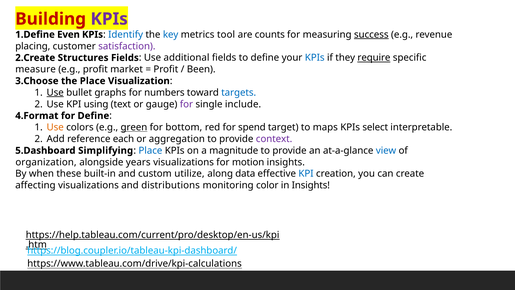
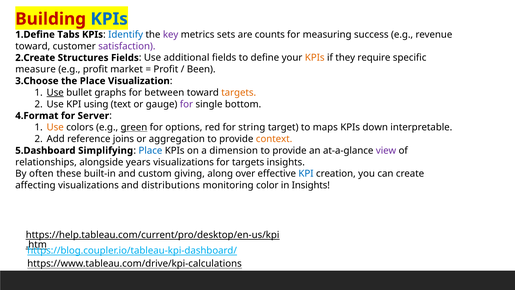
KPIs at (109, 19) colour: purple -> blue
Even: Even -> Tabs
key colour: blue -> purple
tool: tool -> sets
success underline: present -> none
placing at (33, 46): placing -> toward
KPIs at (315, 58) colour: blue -> orange
require underline: present -> none
numbers: numbers -> between
targets at (239, 92) colour: blue -> orange
include: include -> bottom
for Define: Define -> Server
bottom: bottom -> options
spend: spend -> string
select: select -> down
each: each -> joins
context colour: purple -> orange
magnitude: magnitude -> dimension
view colour: blue -> purple
organization: organization -> relationships
for motion: motion -> targets
when: when -> often
utilize: utilize -> giving
data: data -> over
